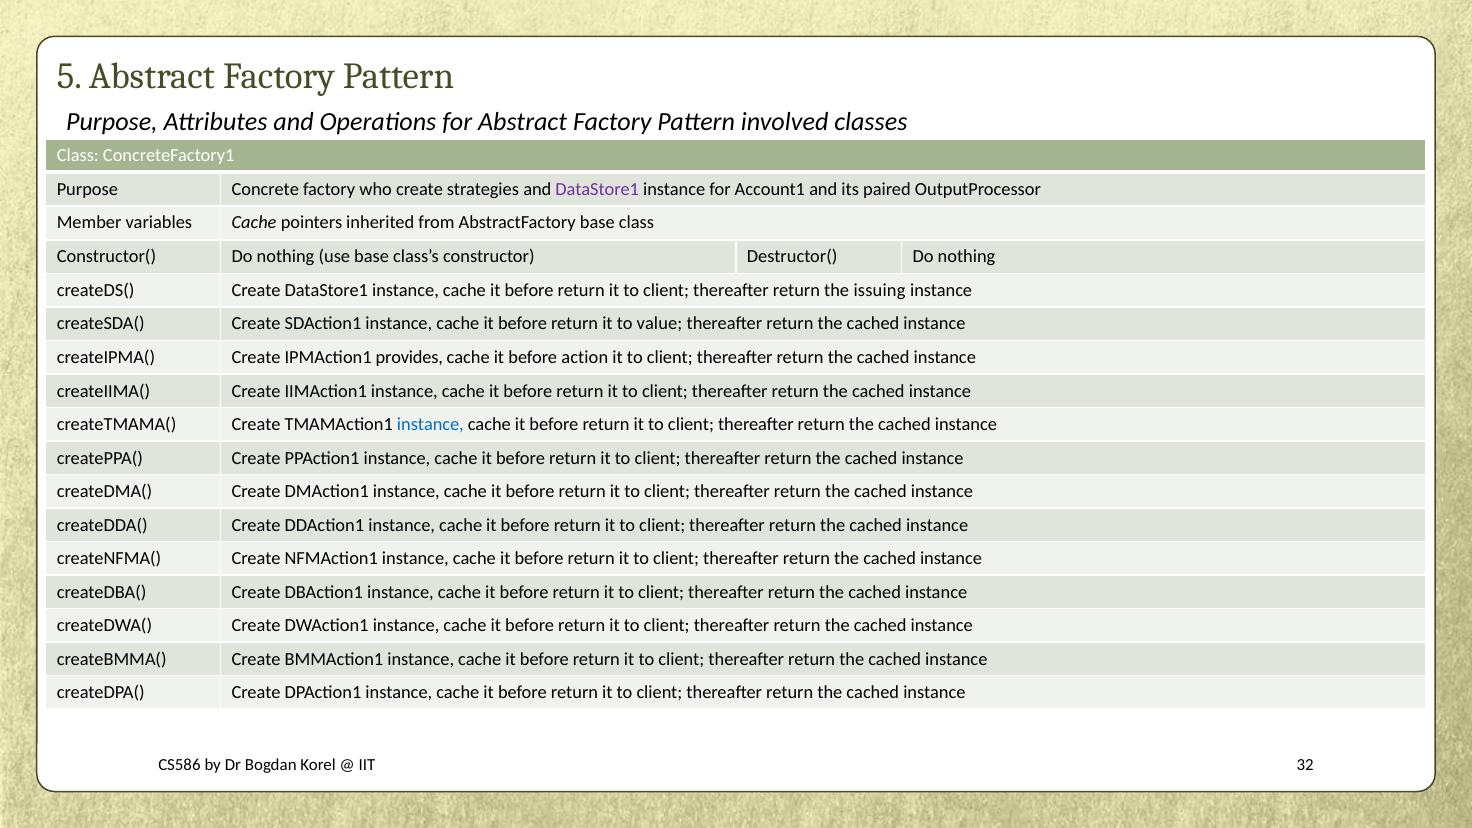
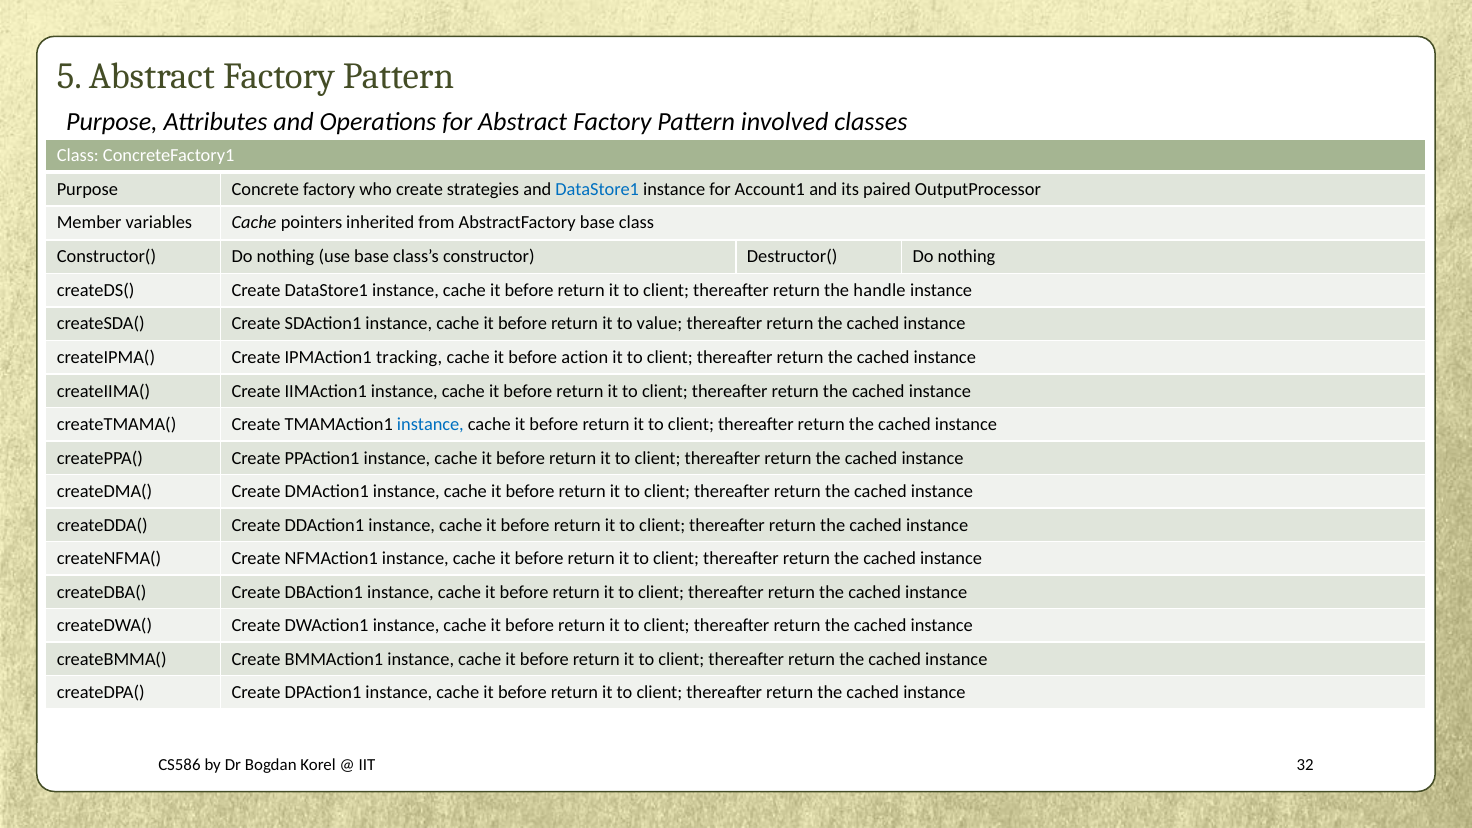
DataStore1 at (597, 189) colour: purple -> blue
issuing: issuing -> handle
provides: provides -> tracking
